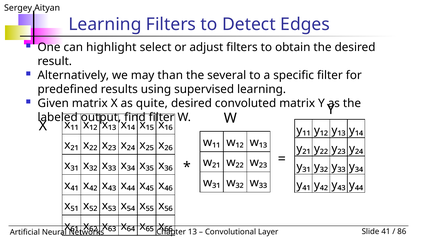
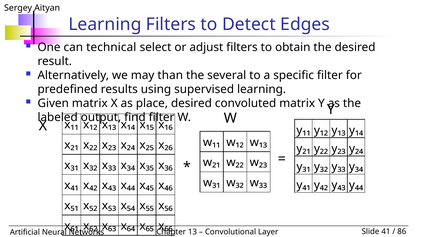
highlight: highlight -> technical
quite: quite -> place
